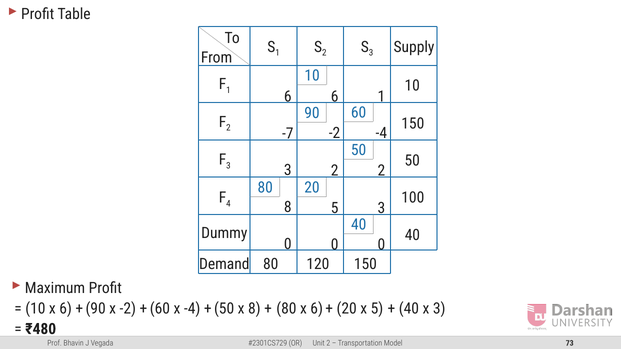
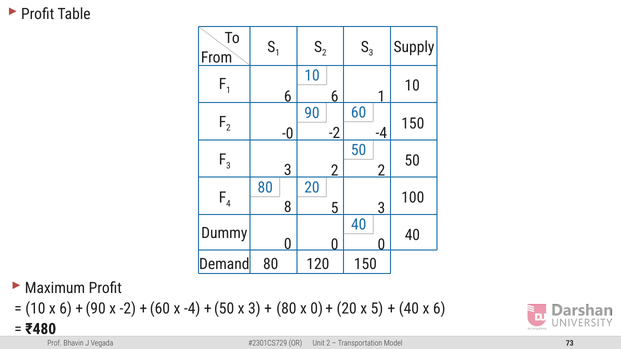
-7: -7 -> -0
x 8: 8 -> 3
80 x 6: 6 -> 0
40 x 3: 3 -> 6
